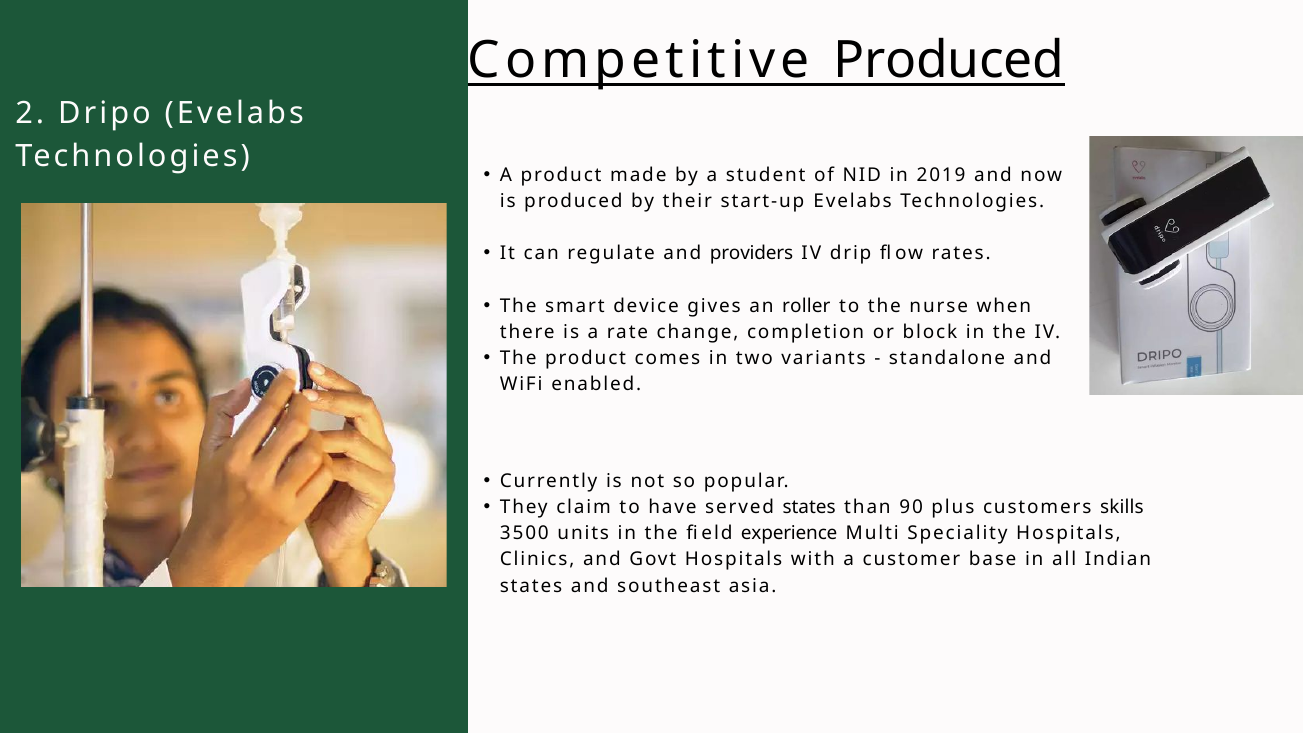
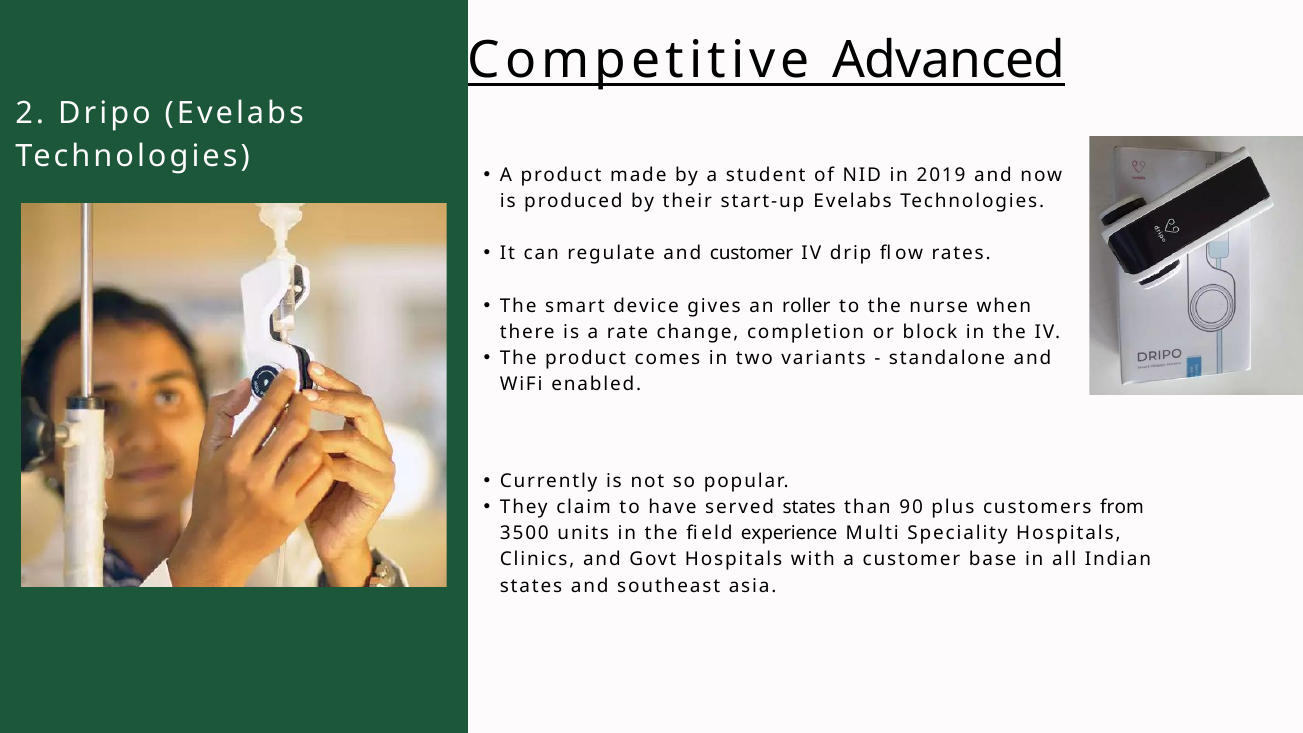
Competitive Produced: Produced -> Advanced
and providers: providers -> customer
skills: skills -> from
